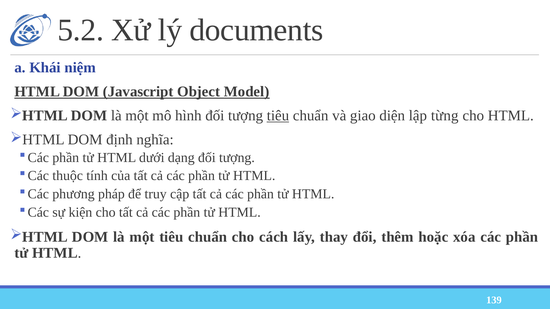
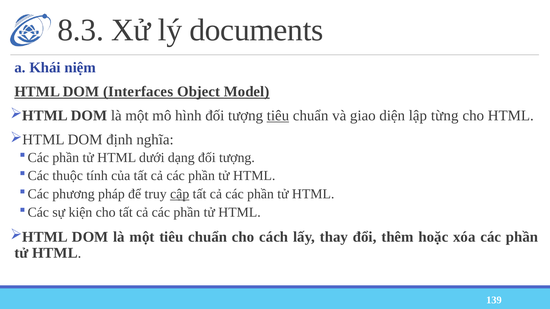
5.2: 5.2 -> 8.3
Javascript: Javascript -> Interfaces
cập underline: none -> present
